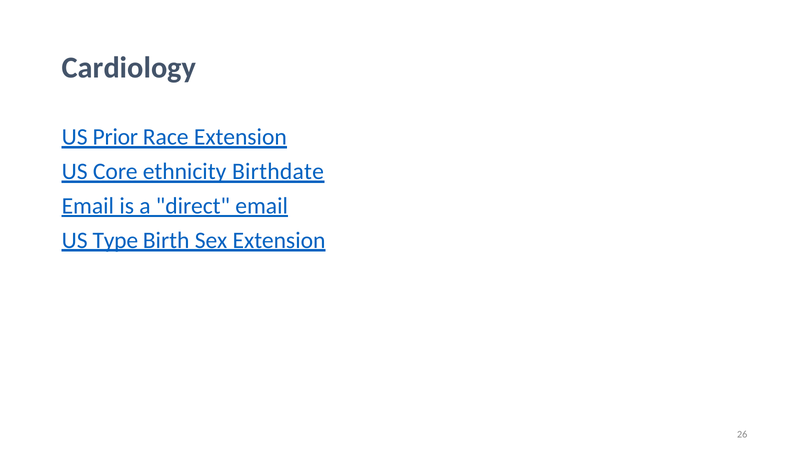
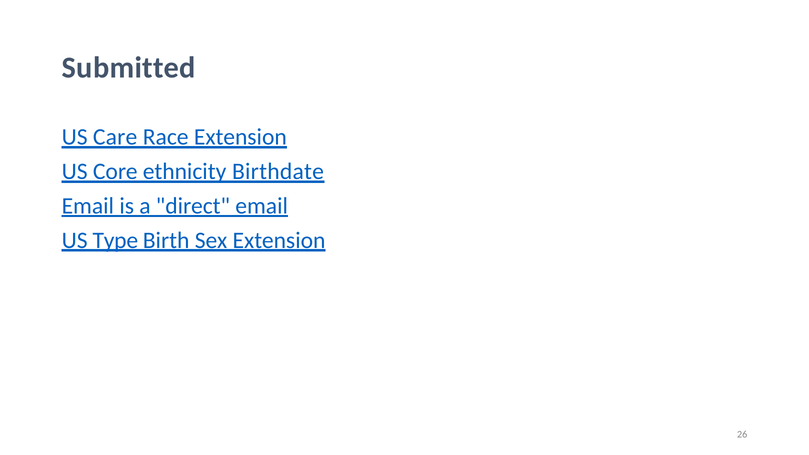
Cardiology: Cardiology -> Submitted
Prior: Prior -> Care
